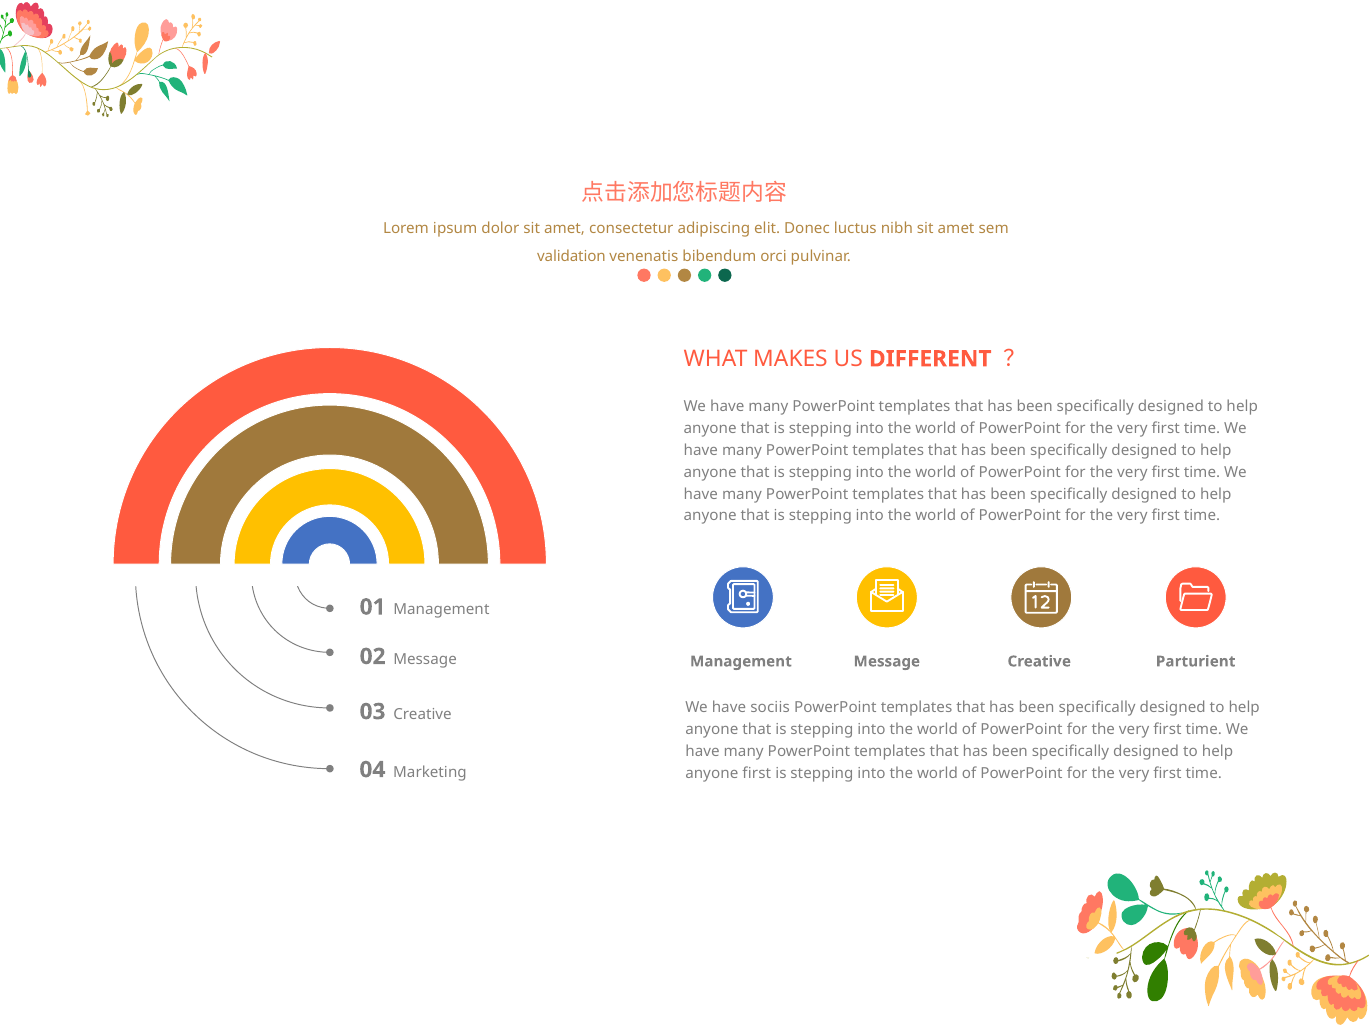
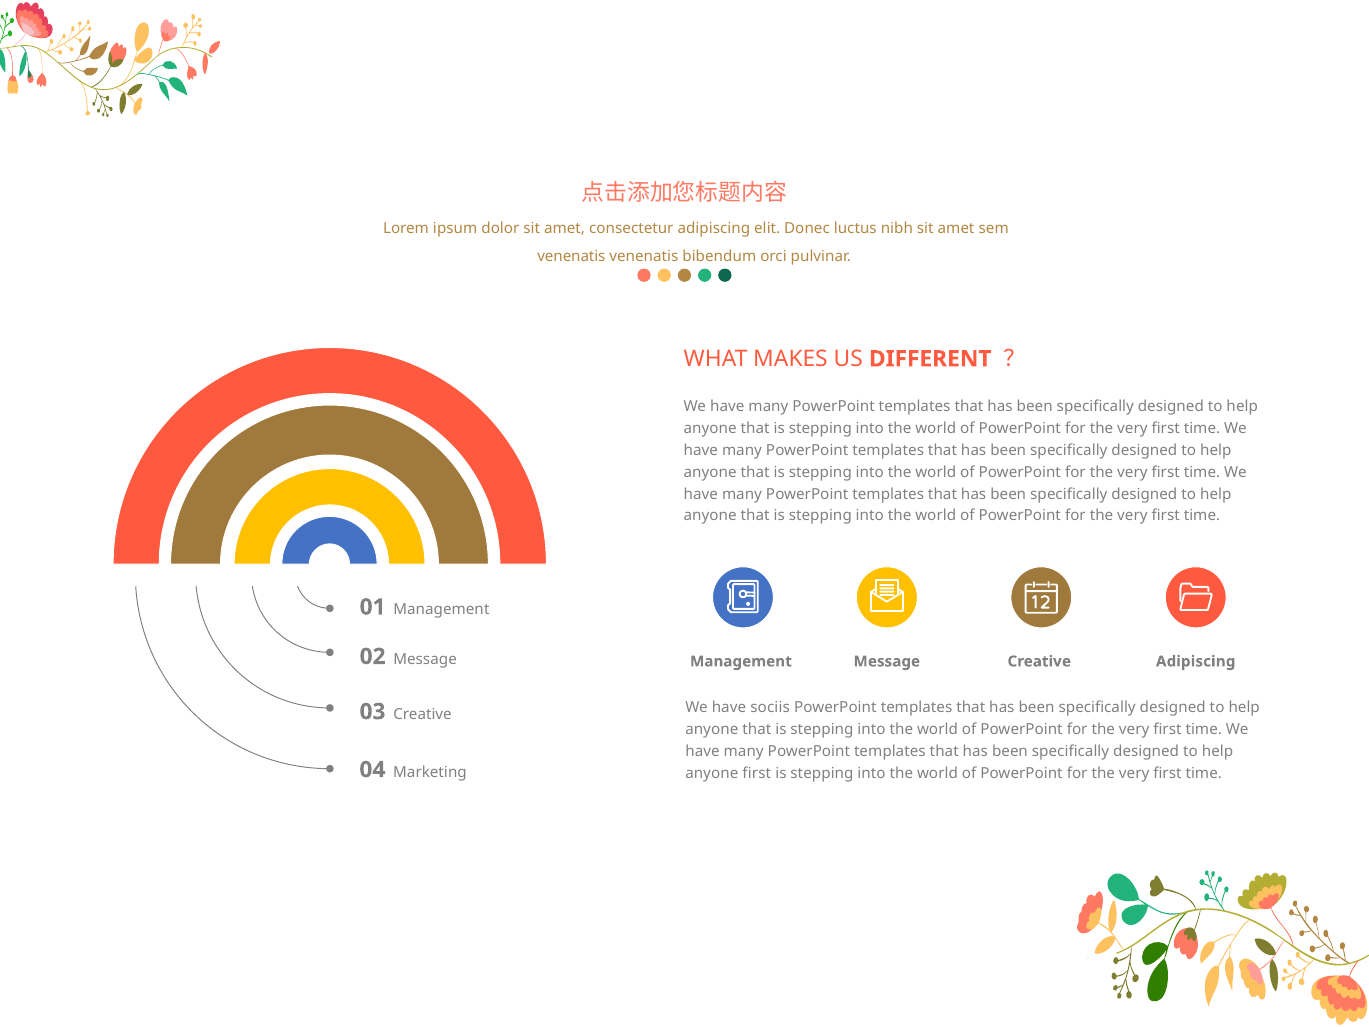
validation at (571, 256): validation -> venenatis
Creative Parturient: Parturient -> Adipiscing
